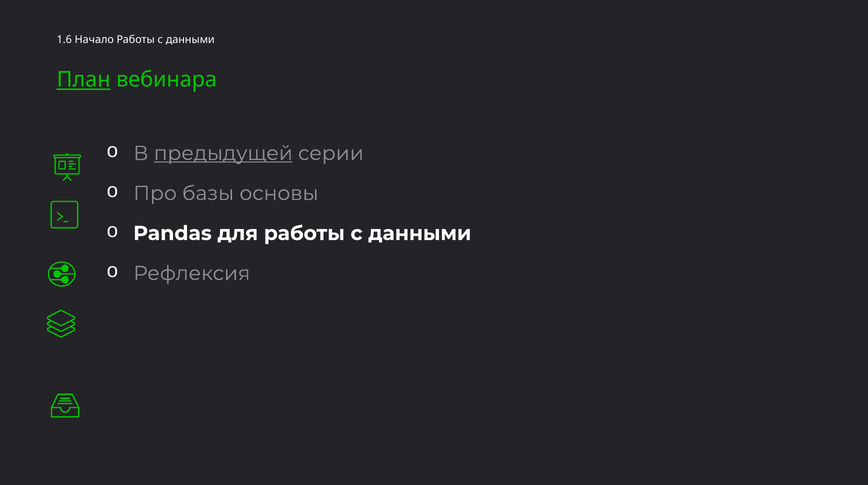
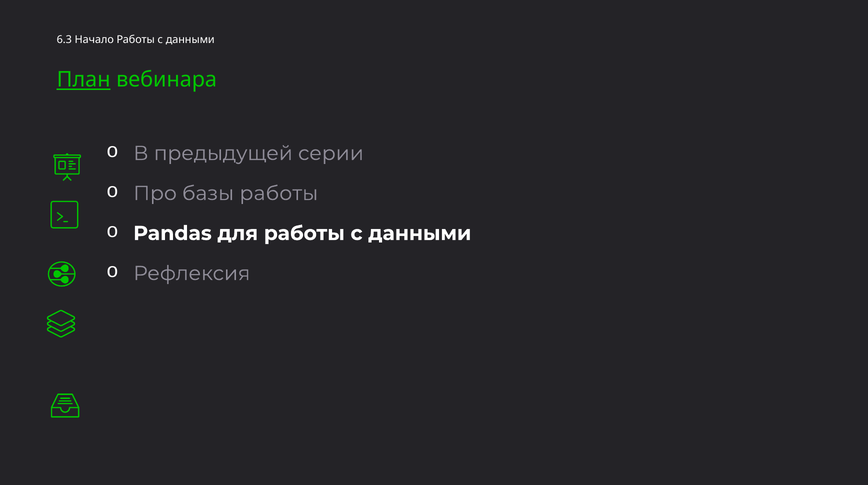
1.6: 1.6 -> 6.3
предыдущей underline: present -> none
базы основы: основы -> работы
